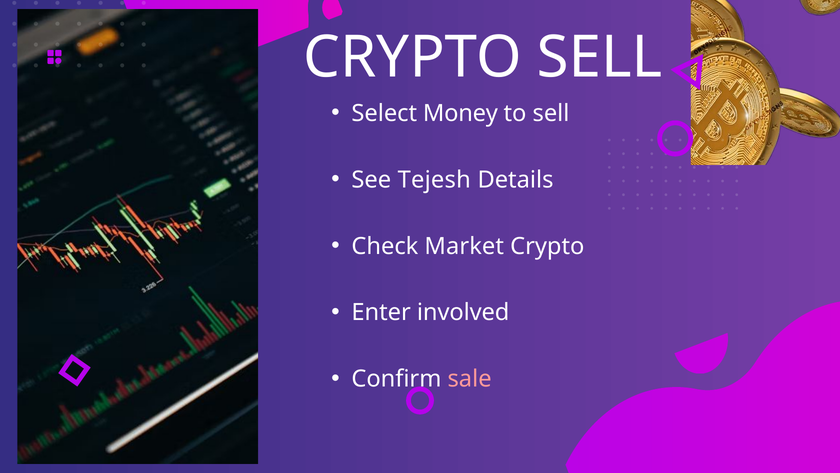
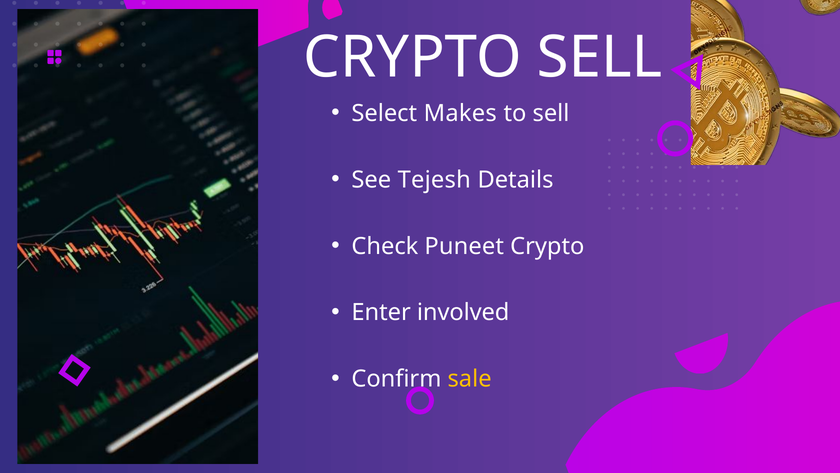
Money: Money -> Makes
Market: Market -> Puneet
sale colour: pink -> yellow
